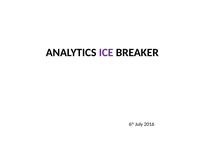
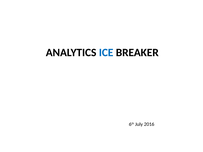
ICE colour: purple -> blue
